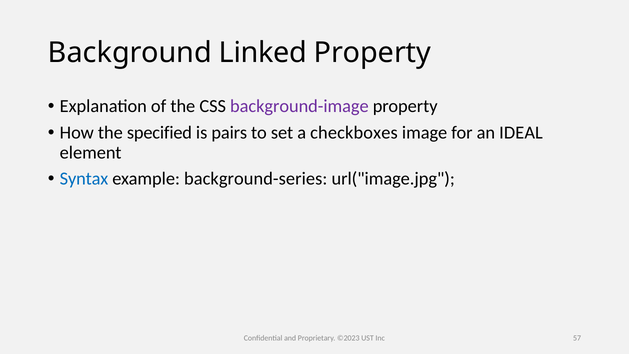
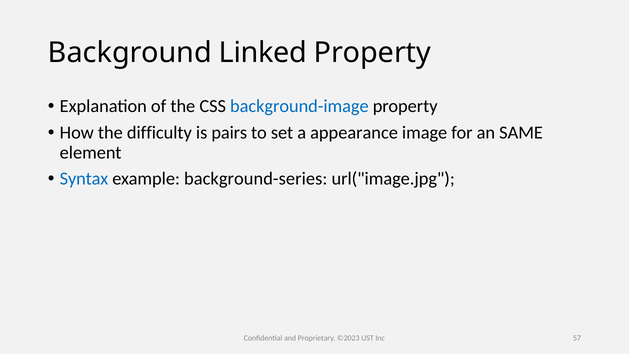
background-image colour: purple -> blue
specified: specified -> difficulty
checkboxes: checkboxes -> appearance
IDEAL: IDEAL -> SAME
